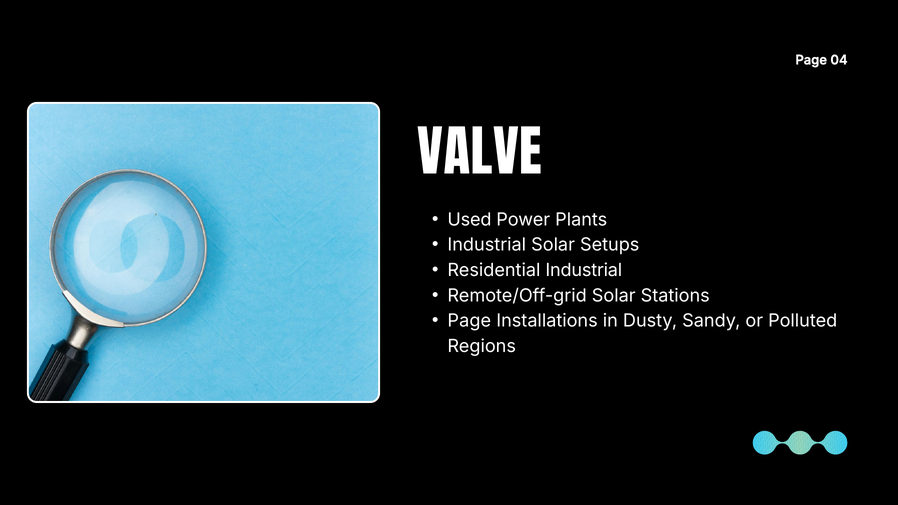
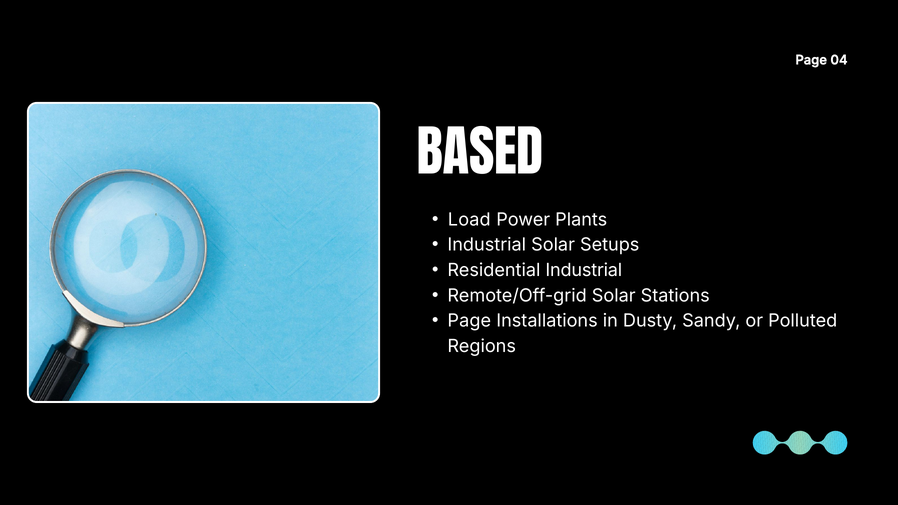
VALVE: VALVE -> BASED
Used: Used -> Load
